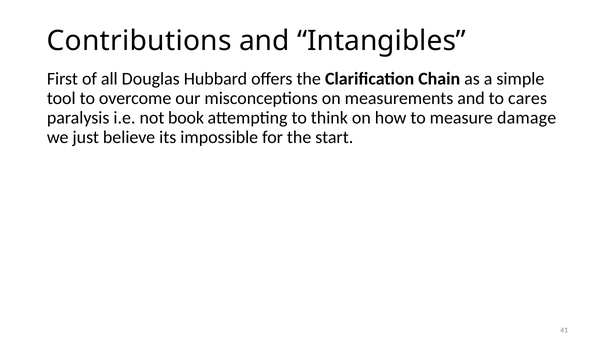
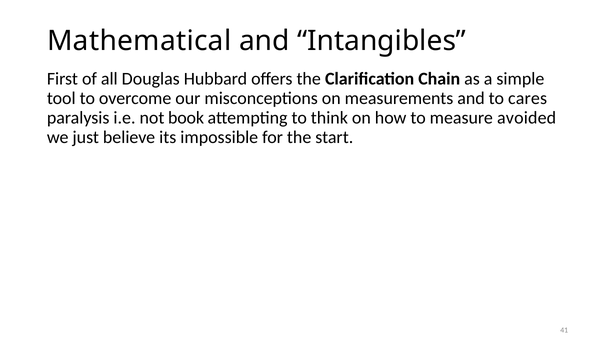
Contributions: Contributions -> Mathematical
damage: damage -> avoided
